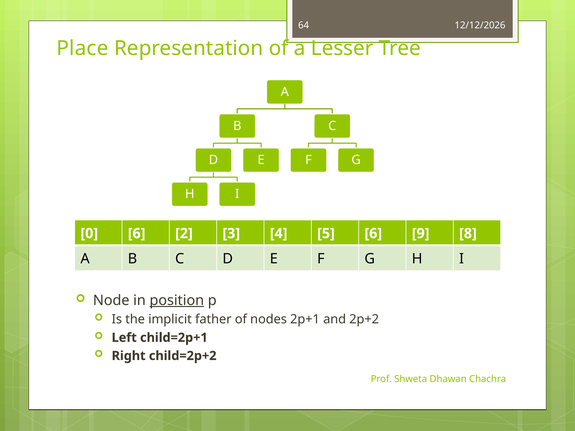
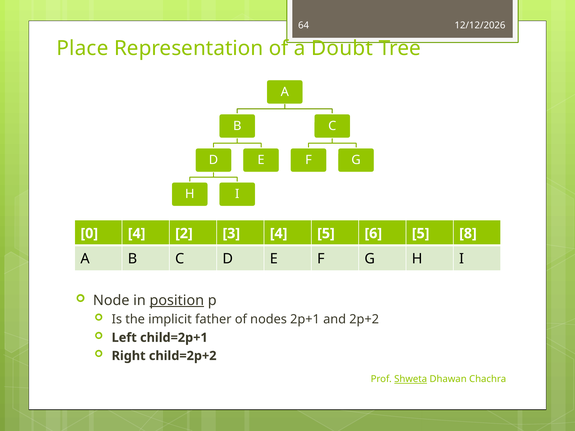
Lesser: Lesser -> Doubt
0 6: 6 -> 4
6 9: 9 -> 5
Shweta underline: none -> present
